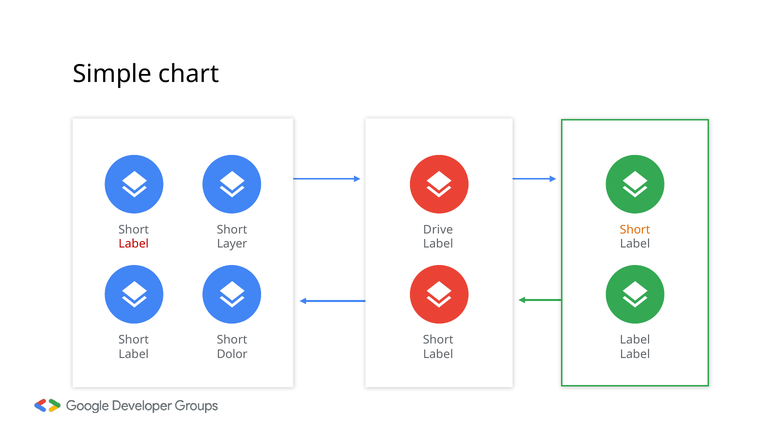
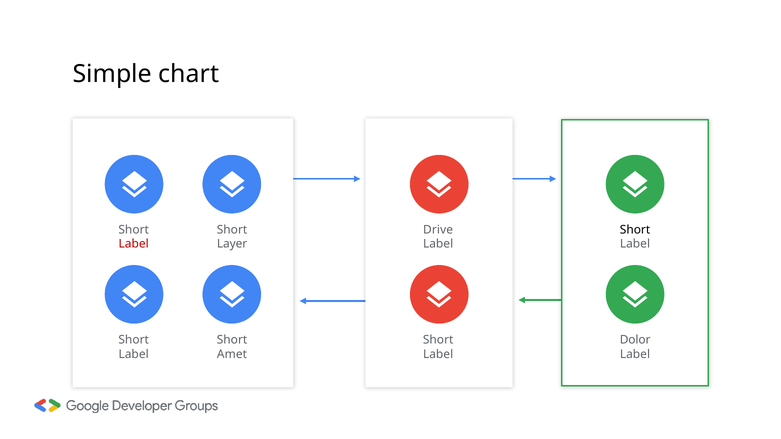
Short at (635, 230) colour: orange -> black
Label at (635, 340): Label -> Dolor
Dolor: Dolor -> Amet
